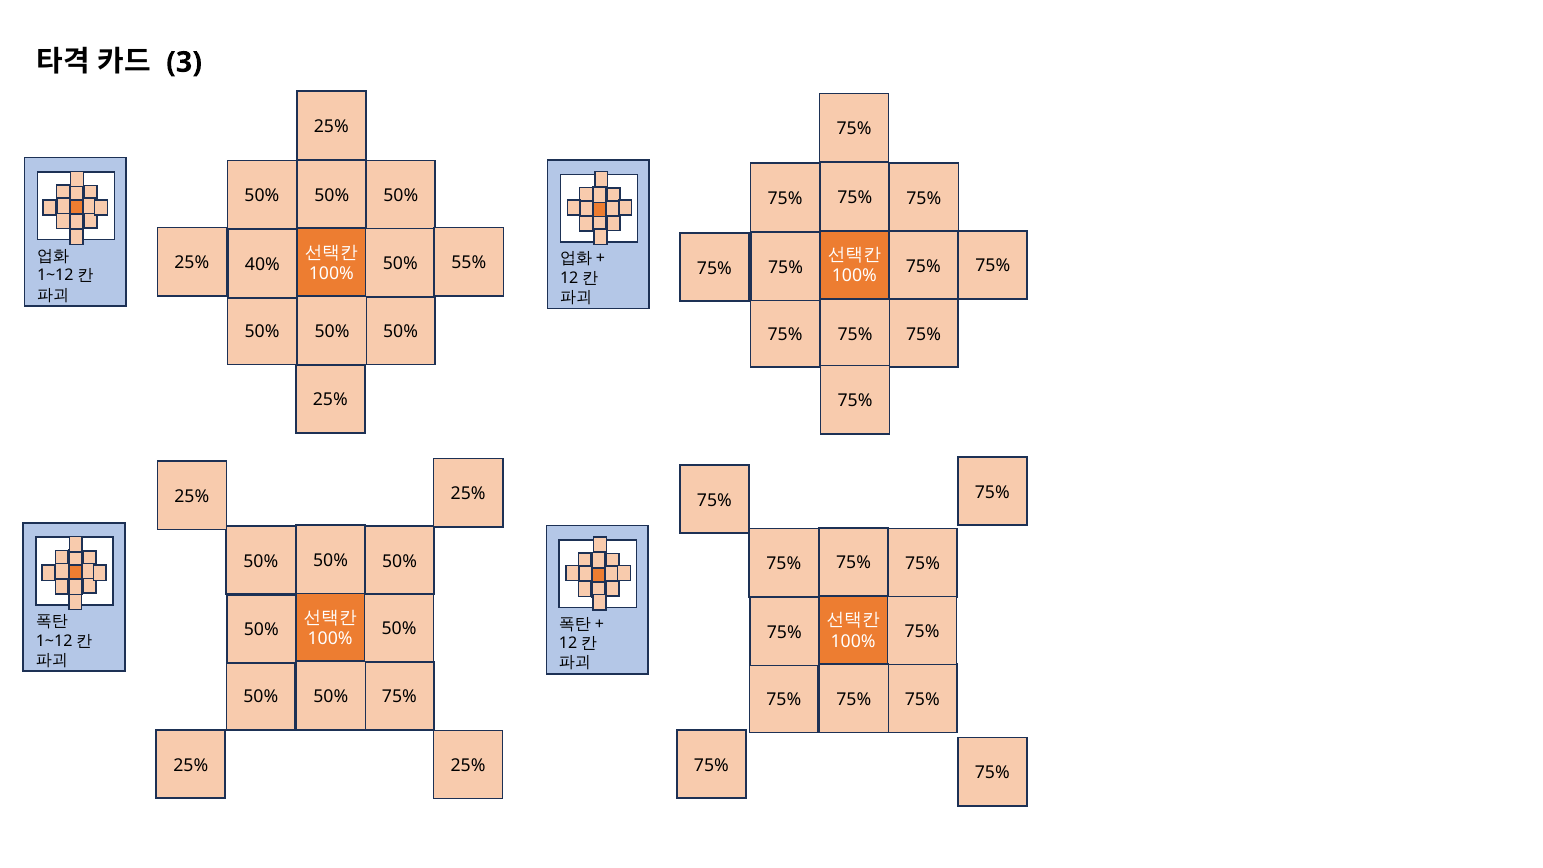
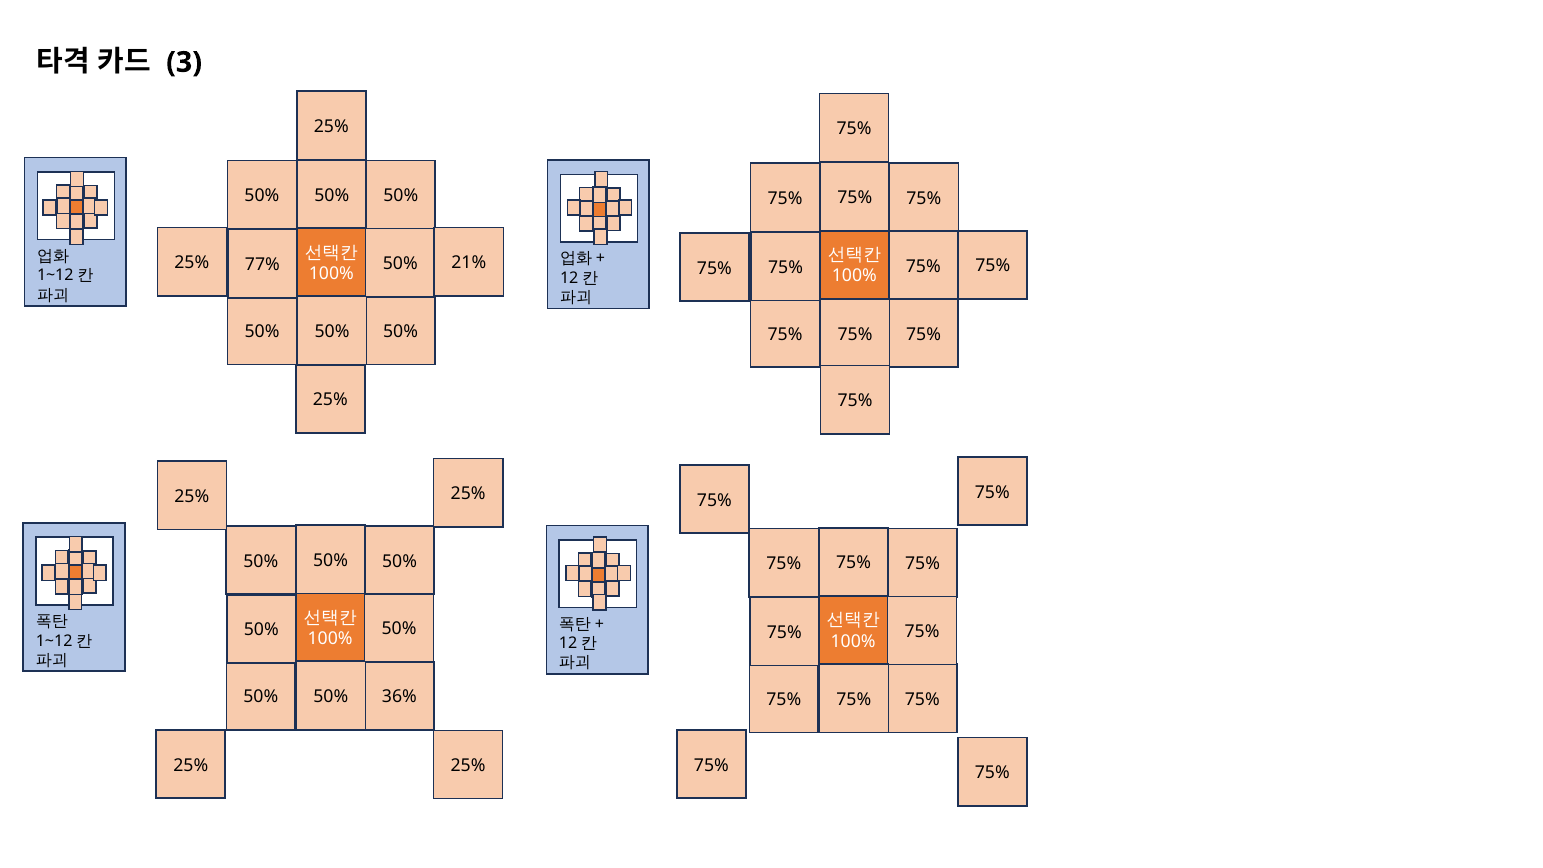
55%: 55% -> 21%
40%: 40% -> 77%
75% at (399, 697): 75% -> 36%
